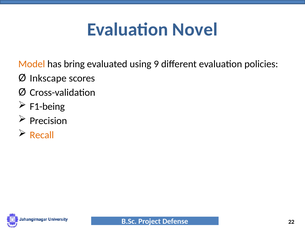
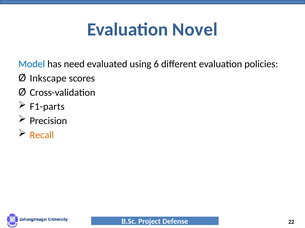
Model colour: orange -> blue
bring: bring -> need
9: 9 -> 6
F1-being: F1-being -> F1-parts
